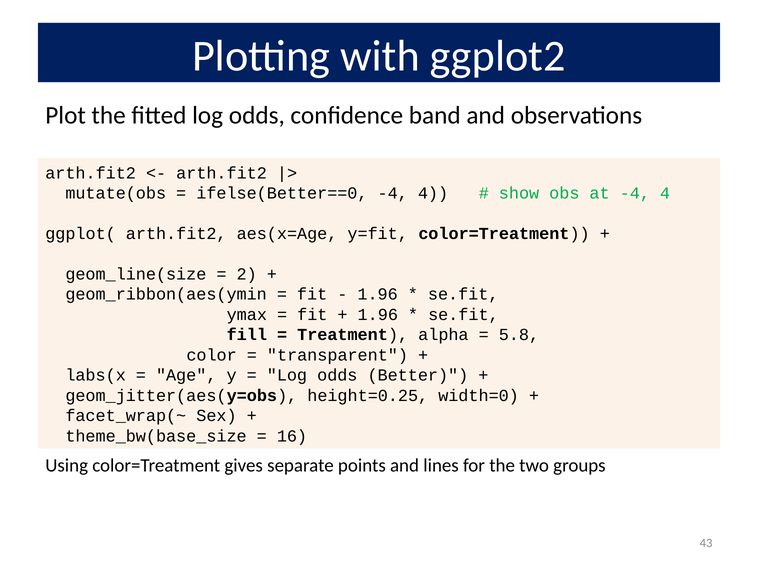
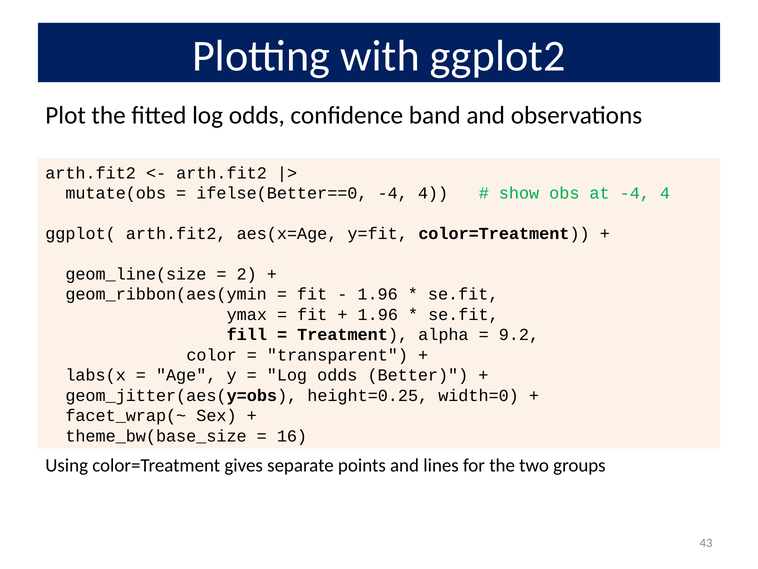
5.8: 5.8 -> 9.2
